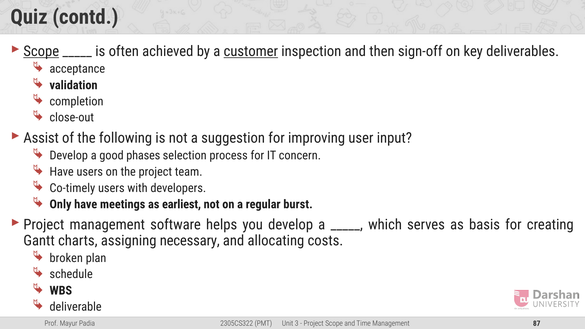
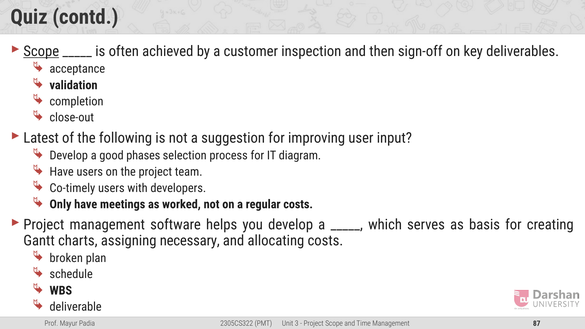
customer underline: present -> none
Assist: Assist -> Latest
concern: concern -> diagram
earliest: earliest -> worked
regular burst: burst -> costs
